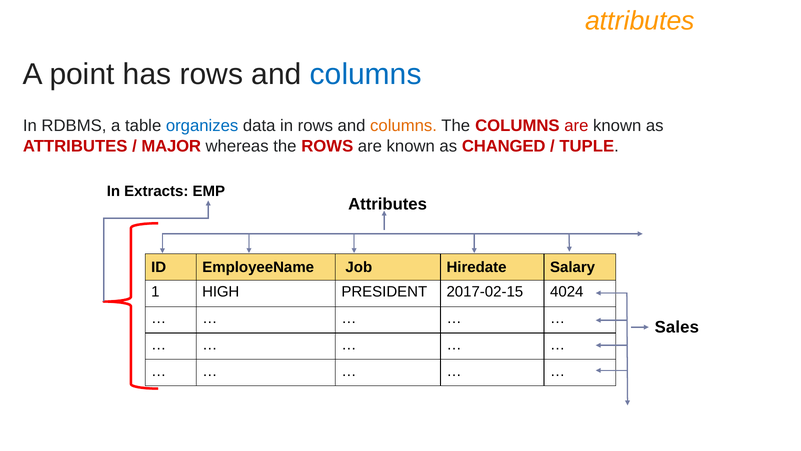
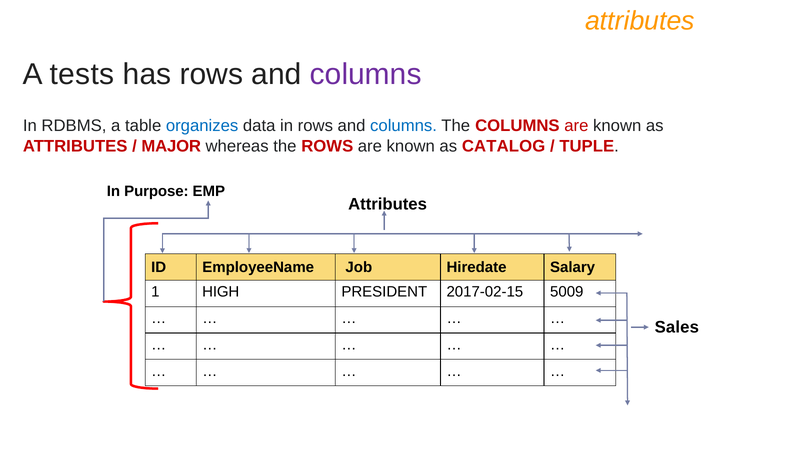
point: point -> tests
columns at (366, 74) colour: blue -> purple
columns at (404, 126) colour: orange -> blue
CHANGED: CHANGED -> CATALOG
Extracts: Extracts -> Purpose
4024: 4024 -> 5009
